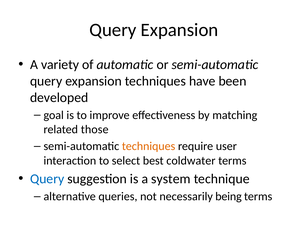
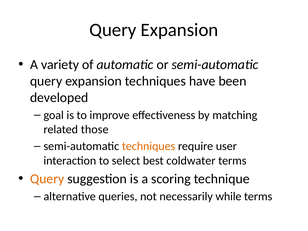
Query at (47, 179) colour: blue -> orange
system: system -> scoring
being: being -> while
